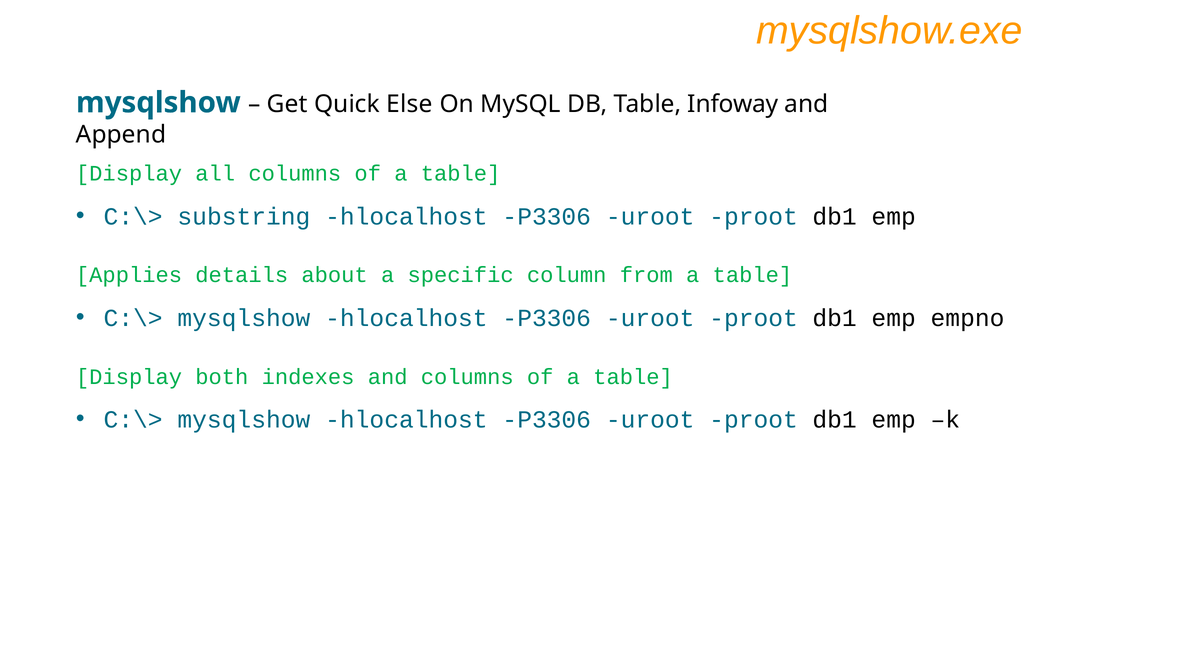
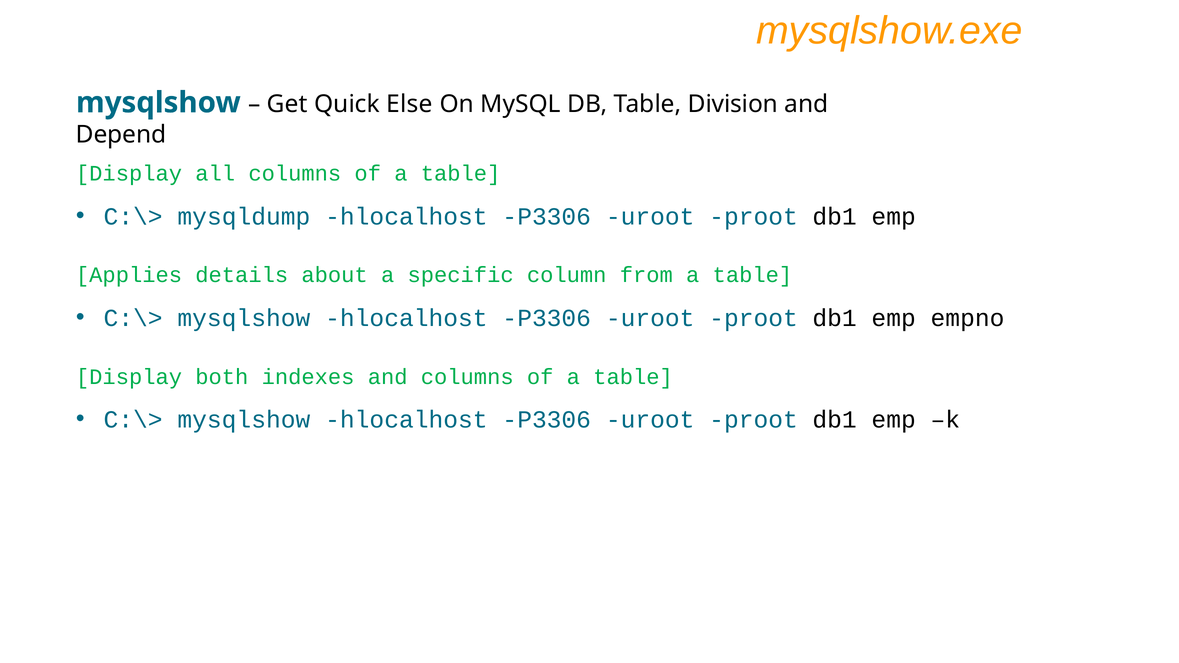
Infoway: Infoway -> Division
Append: Append -> Depend
substring: substring -> mysqldump
